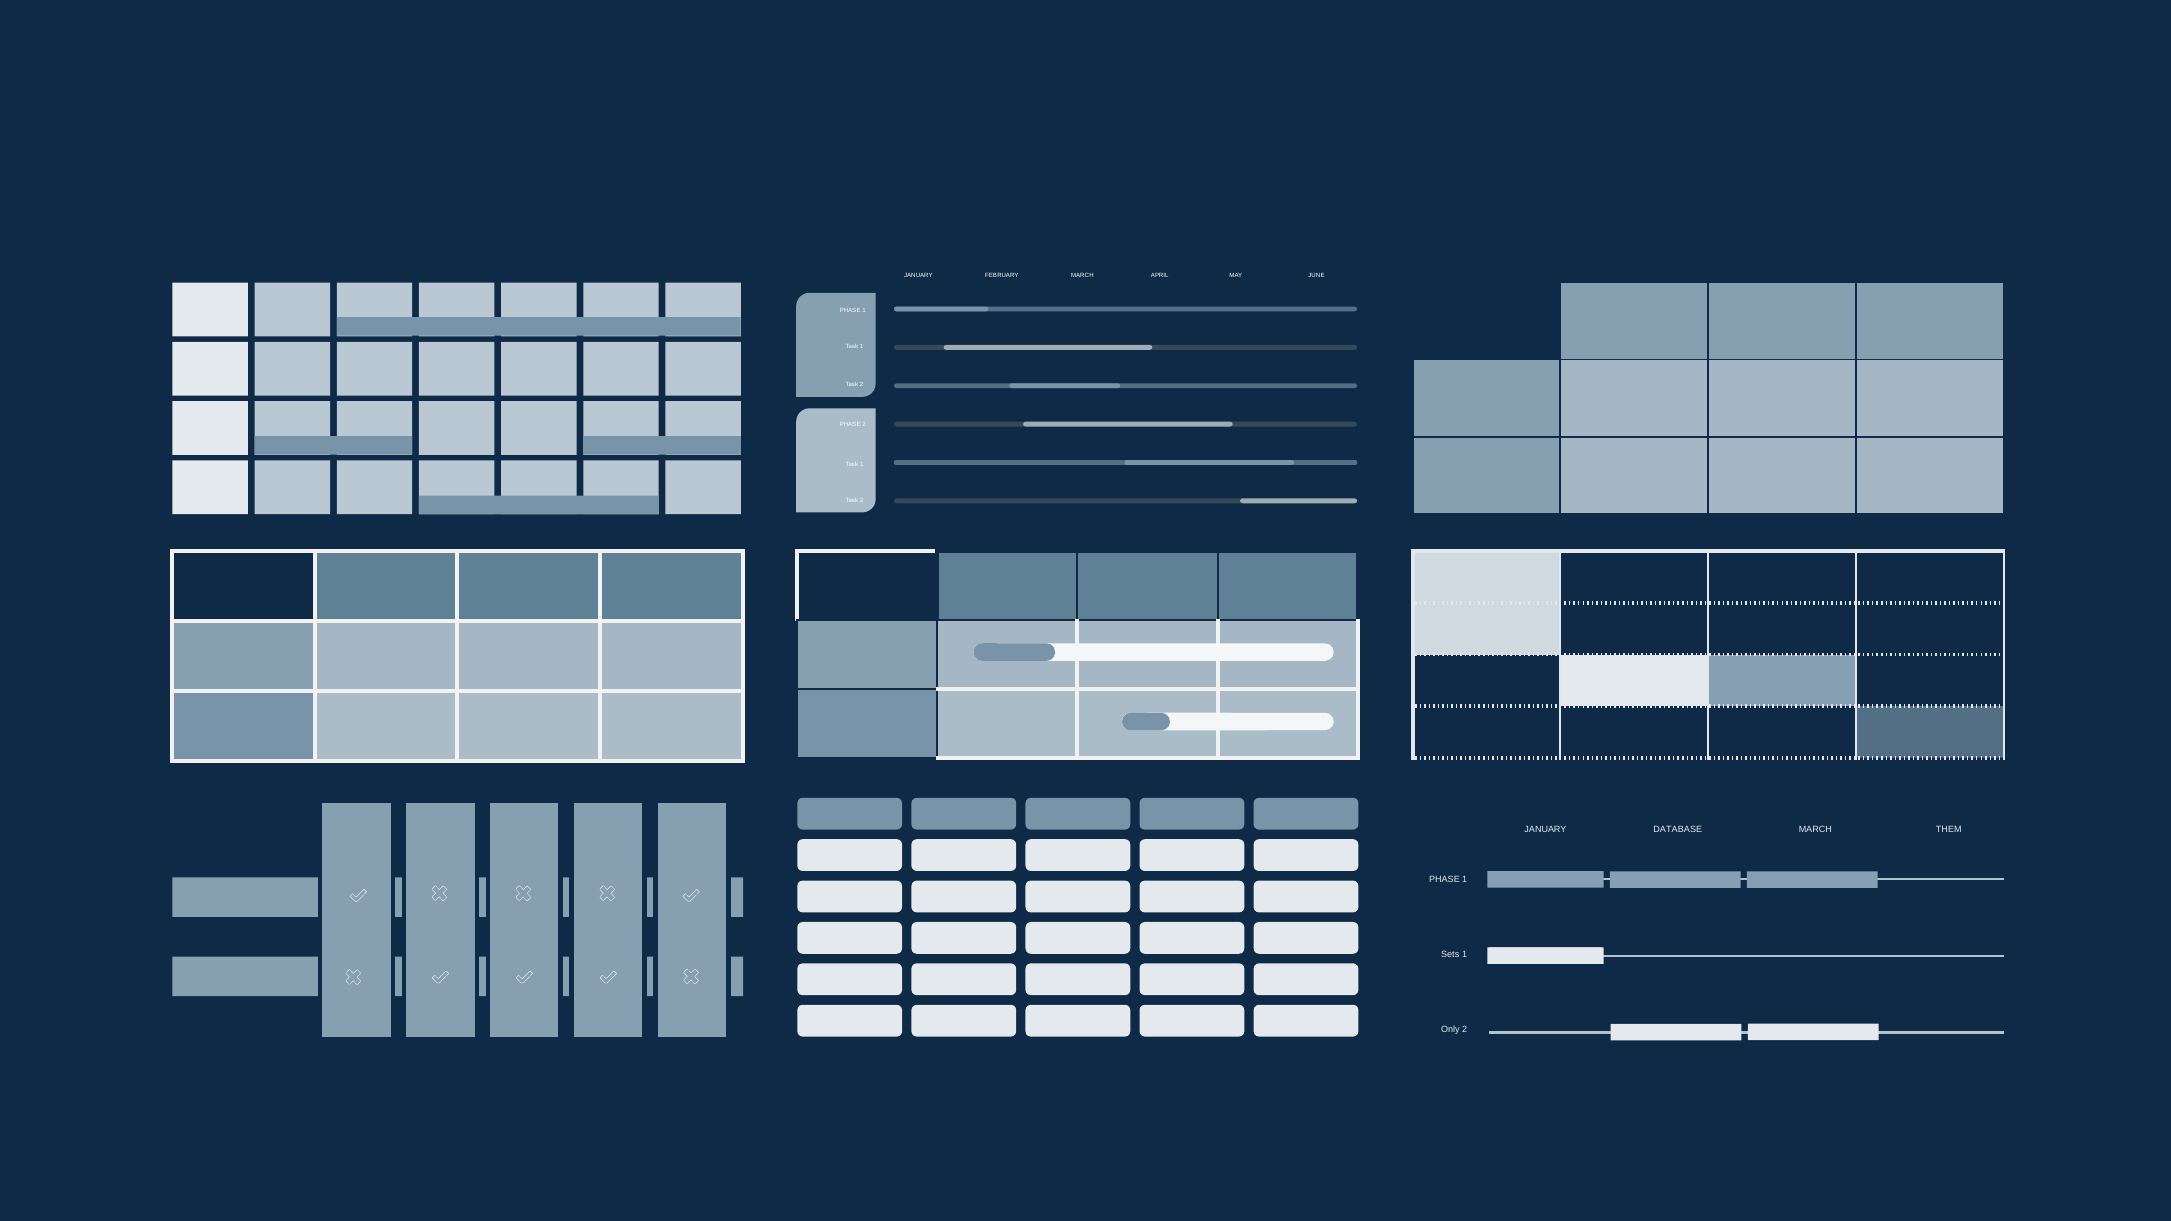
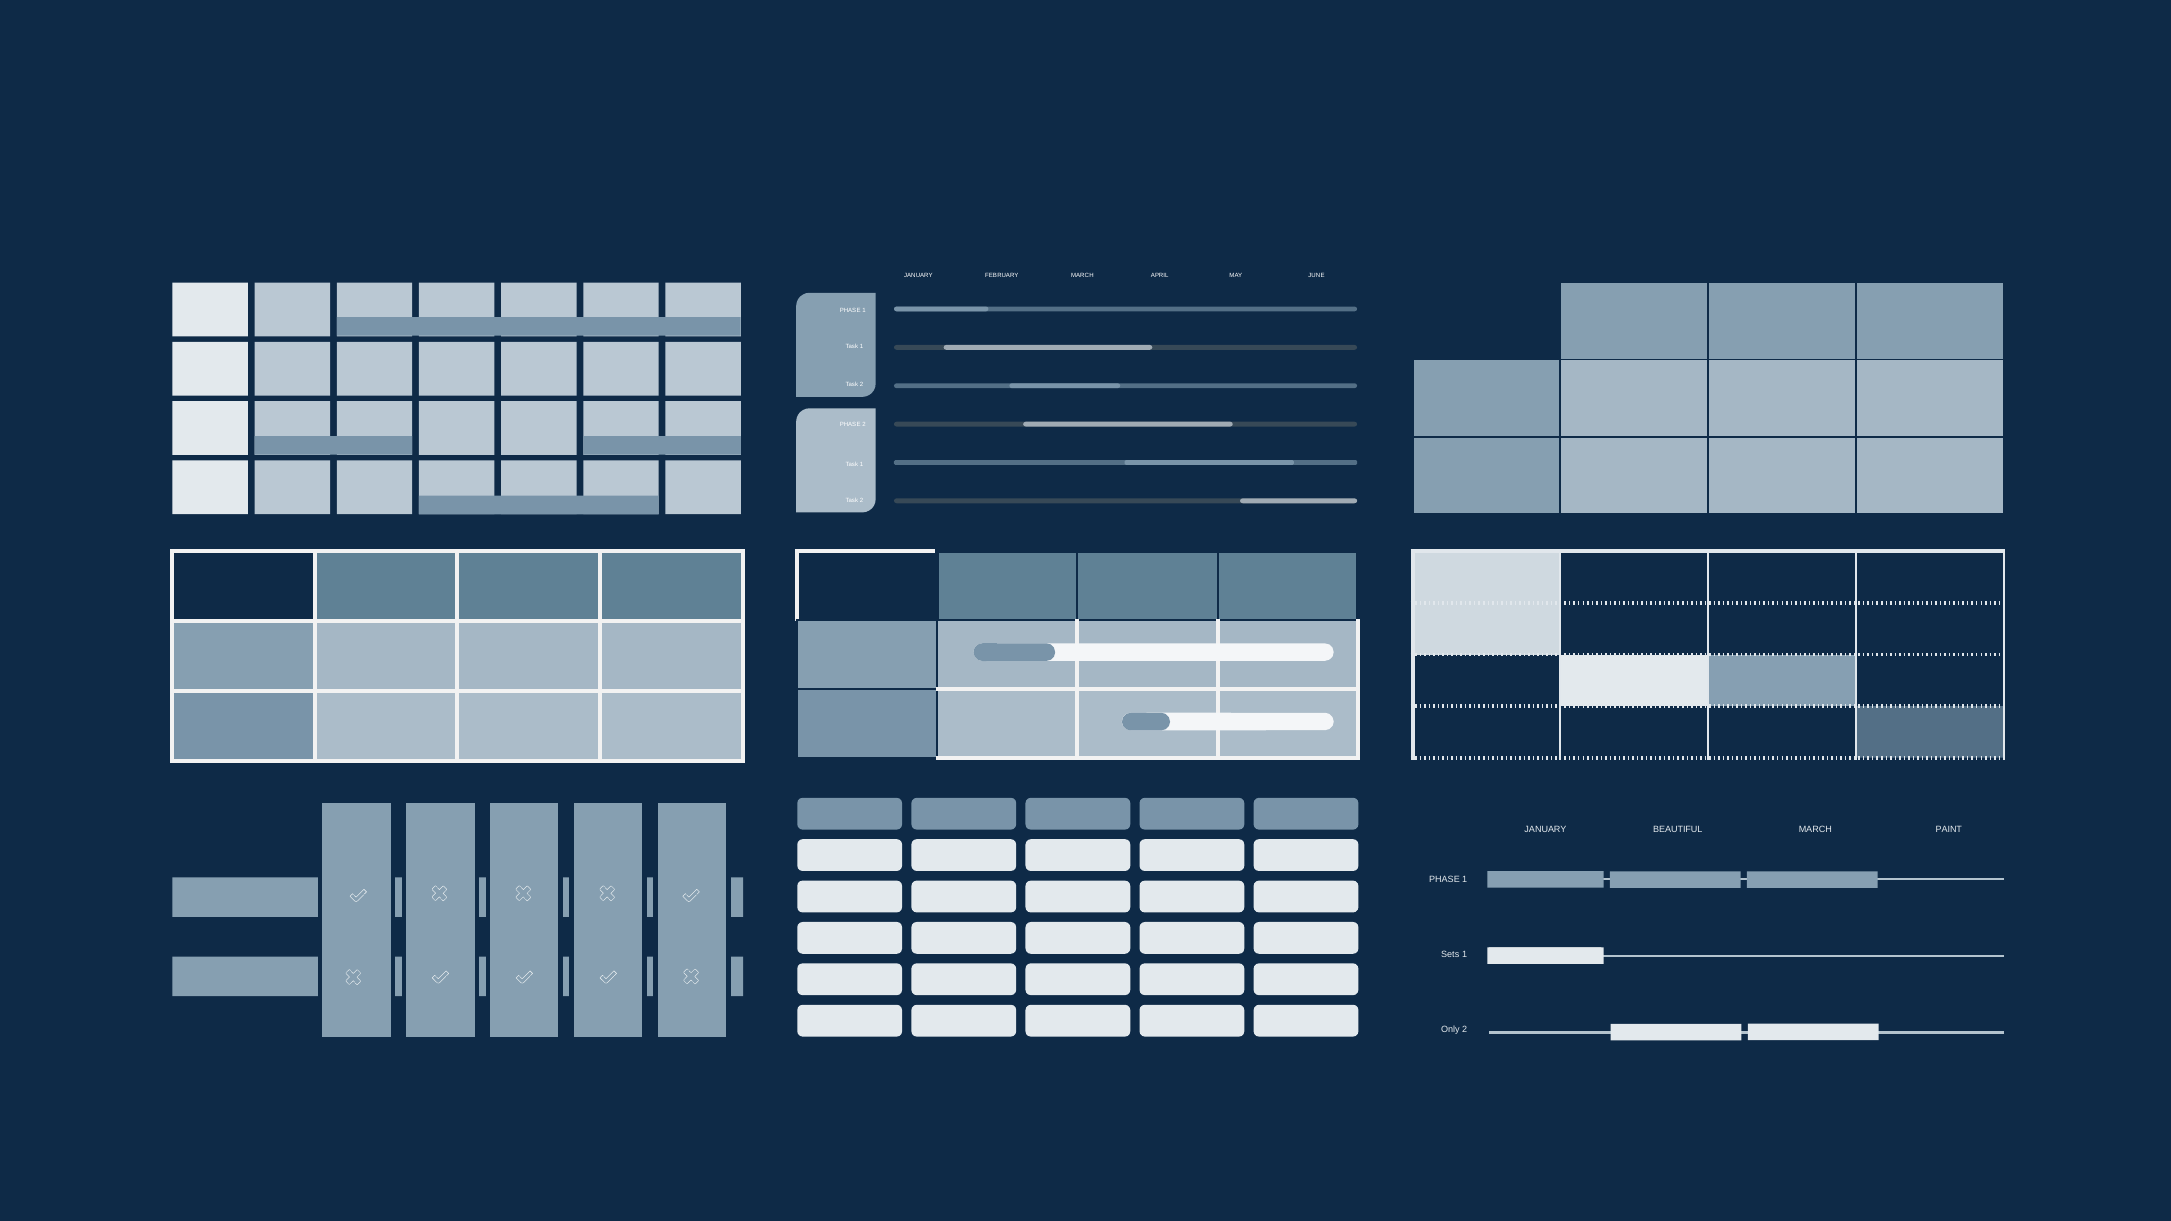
DATABASE: DATABASE -> BEAUTIFUL
THEM: THEM -> PAINT
